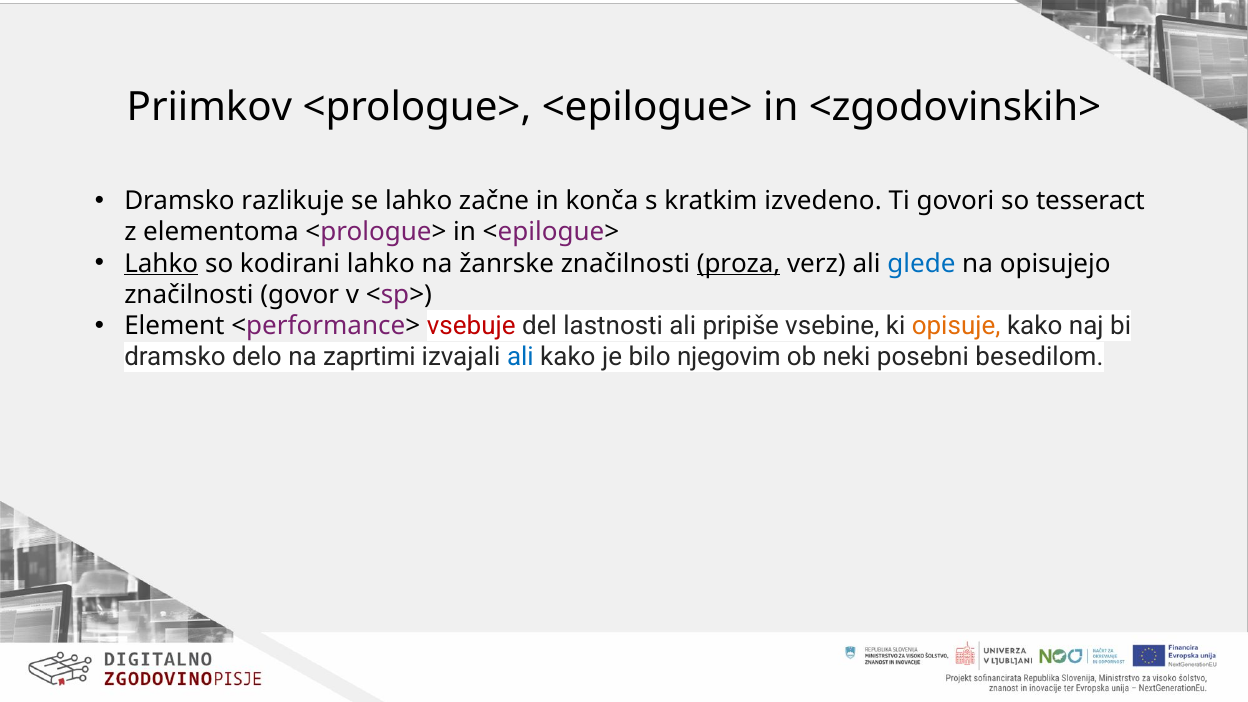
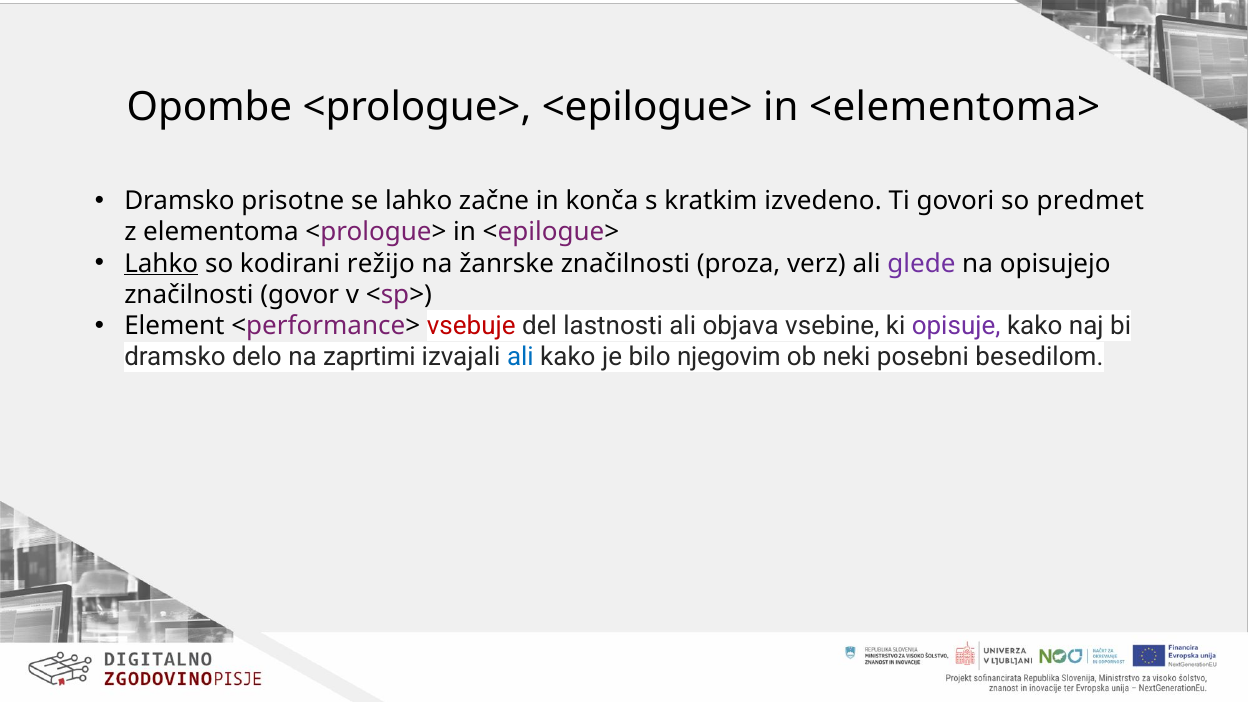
Priimkov: Priimkov -> Opombe
<zgodovinskih>: <zgodovinskih> -> <elementoma>
razlikuje: razlikuje -> prisotne
tesseract: tesseract -> predmet
kodirani lahko: lahko -> režijo
proza underline: present -> none
glede colour: blue -> purple
pripiše: pripiše -> objava
opisuje colour: orange -> purple
